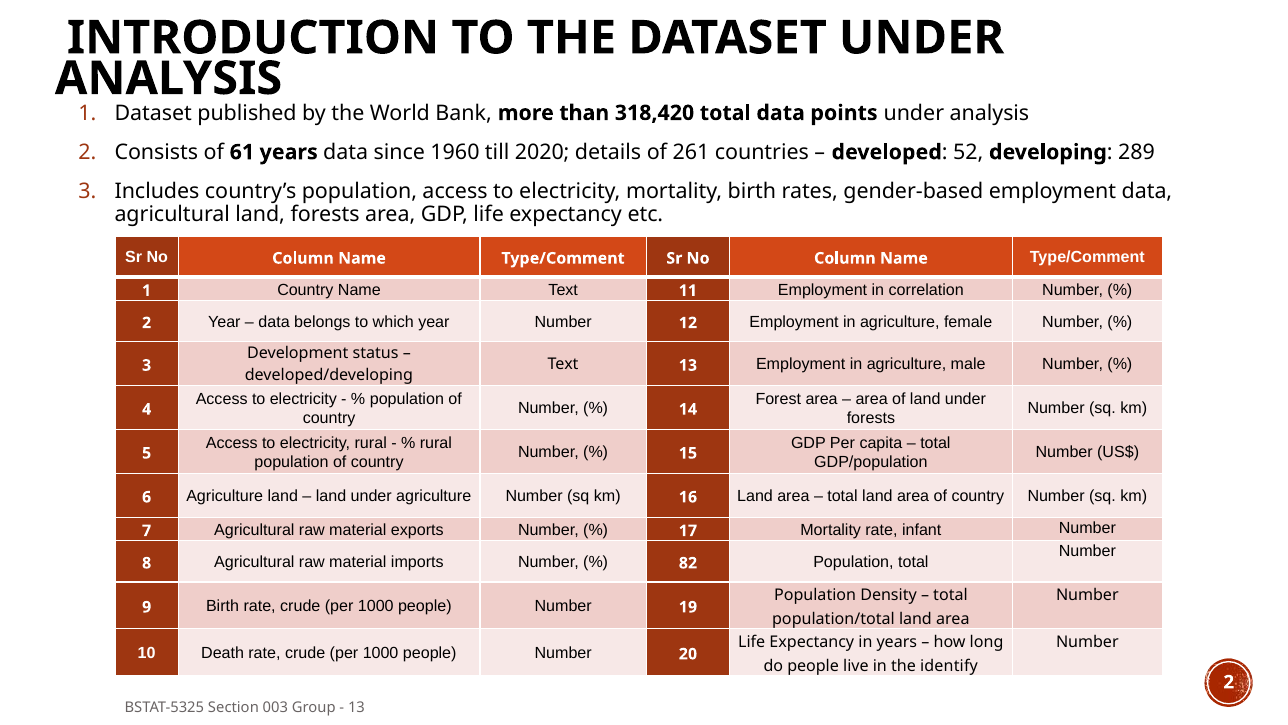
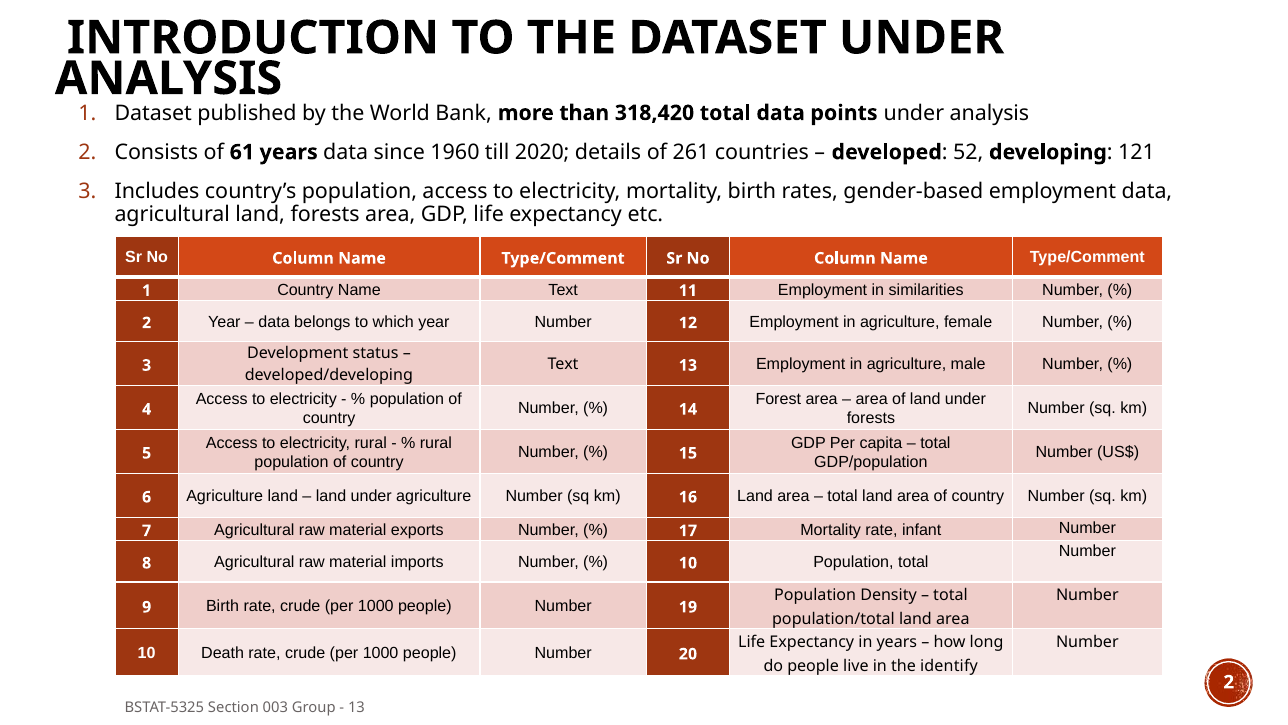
289: 289 -> 121
correlation: correlation -> similarities
82 at (688, 563): 82 -> 10
